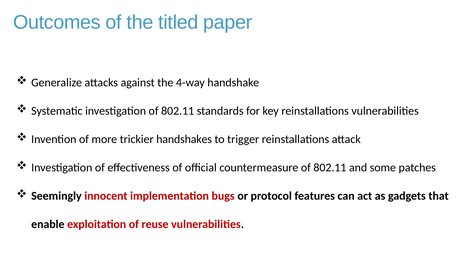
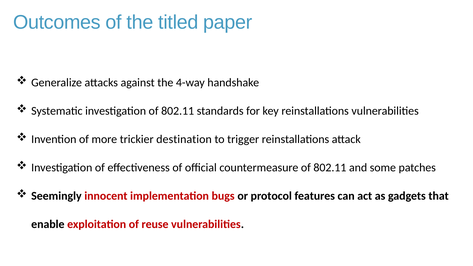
handshakes: handshakes -> destination
